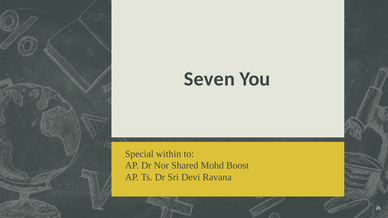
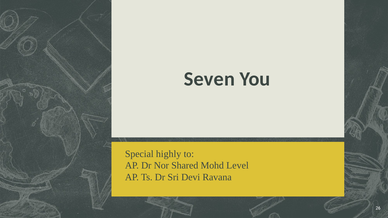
within: within -> highly
Boost: Boost -> Level
